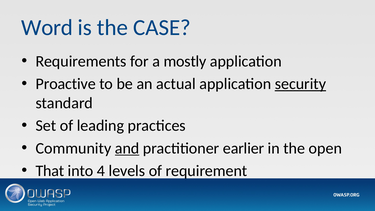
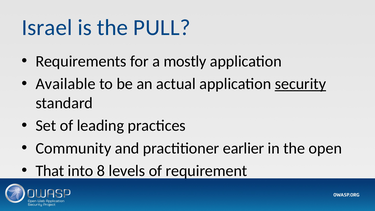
Word: Word -> Israel
CASE: CASE -> PULL
Proactive: Proactive -> Available
and underline: present -> none
4: 4 -> 8
